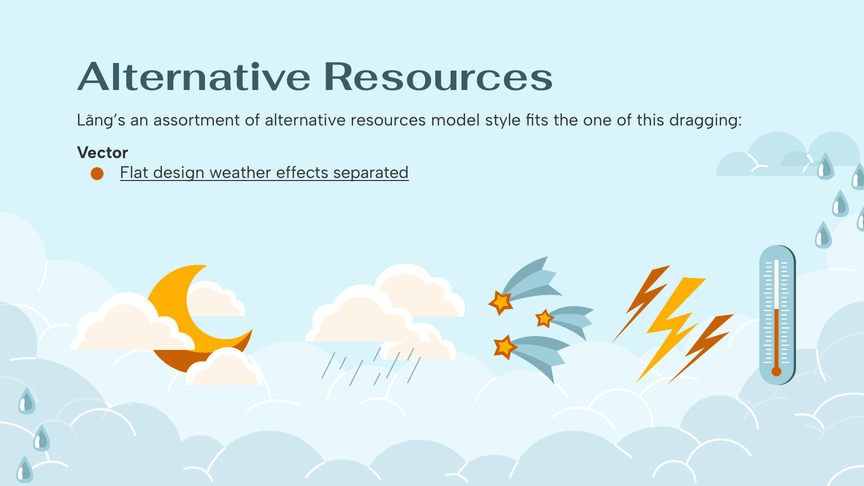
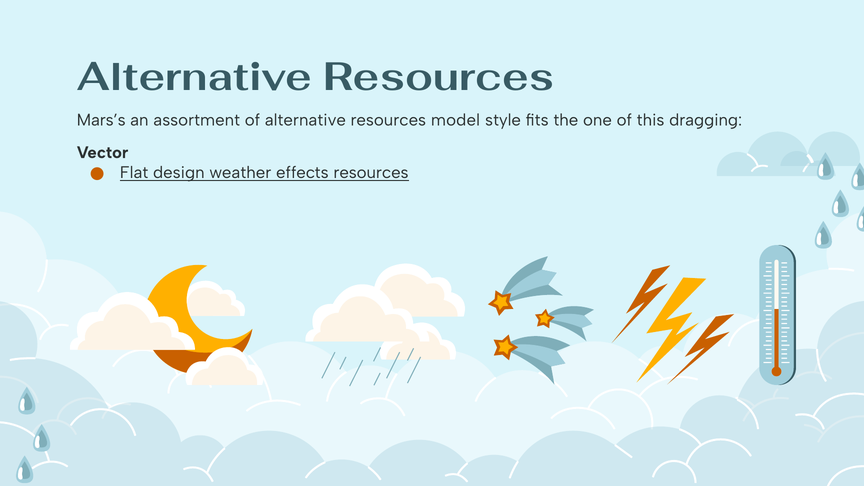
Lãng’s: Lãng’s -> Mars’s
effects separated: separated -> resources
